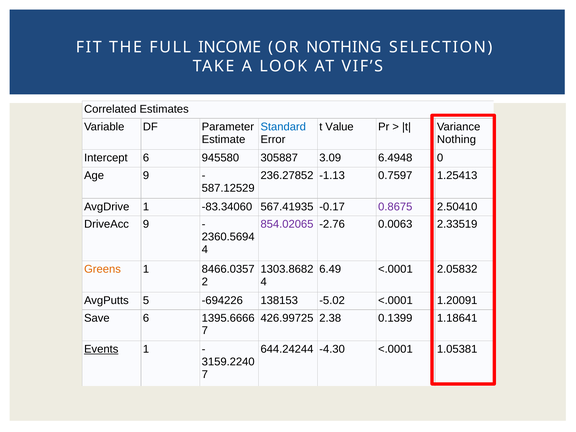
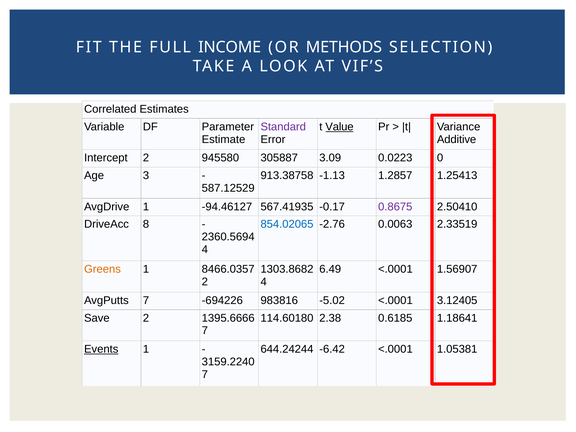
OR NOTHING: NOTHING -> METHODS
Standard colour: blue -> purple
Value underline: none -> present
Nothing at (456, 139): Nothing -> Additive
Intercept 6: 6 -> 2
6.4948: 6.4948 -> 0.0223
Age 9: 9 -> 3
236.27852: 236.27852 -> 913.38758
0.7597: 0.7597 -> 1.2857
-83.34060: -83.34060 -> -94.46127
DriveAcc 9: 9 -> 8
854.02065 colour: purple -> blue
2.05832: 2.05832 -> 1.56907
AvgPutts 5: 5 -> 7
138153: 138153 -> 983816
1.20091: 1.20091 -> 3.12405
Save 6: 6 -> 2
426.99725: 426.99725 -> 114.60180
0.1399: 0.1399 -> 0.6185
-4.30: -4.30 -> -6.42
